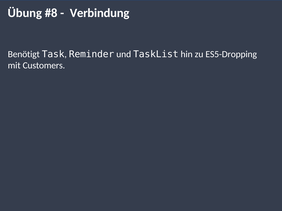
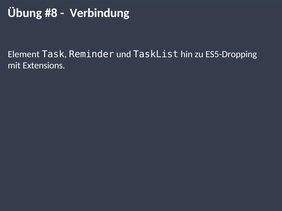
Benötigt: Benötigt -> Element
Customers: Customers -> Extensions
